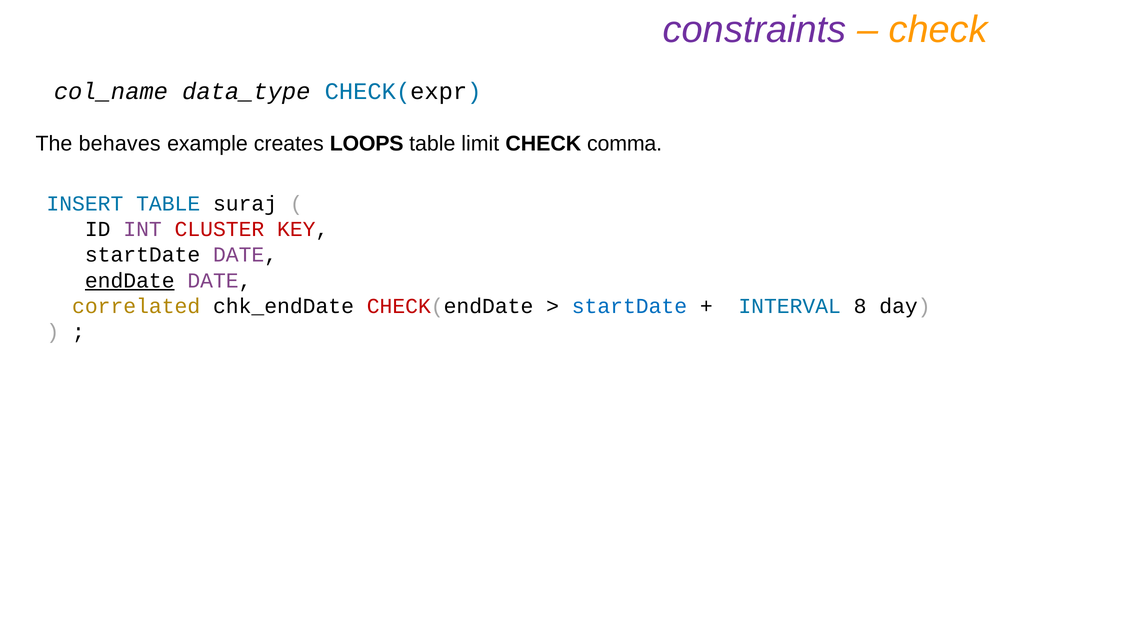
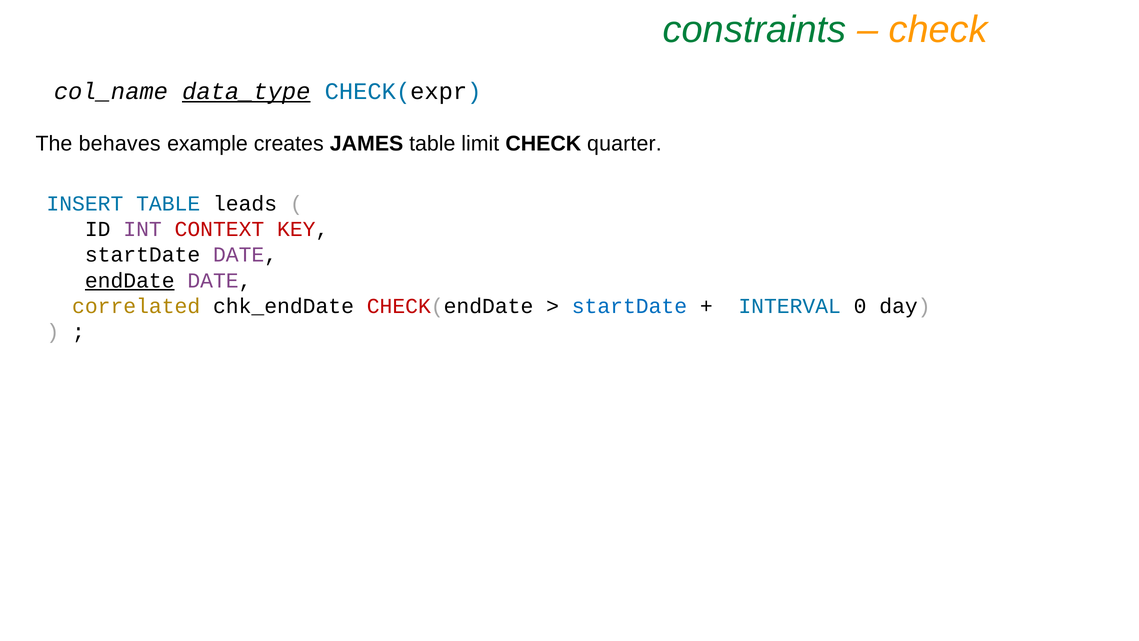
constraints colour: purple -> green
data_type underline: none -> present
LOOPS: LOOPS -> JAMES
comma: comma -> quarter
suraj: suraj -> leads
CLUSTER: CLUSTER -> CONTEXT
8: 8 -> 0
